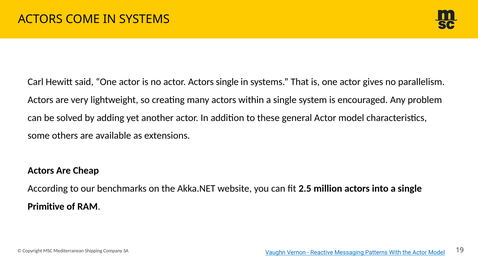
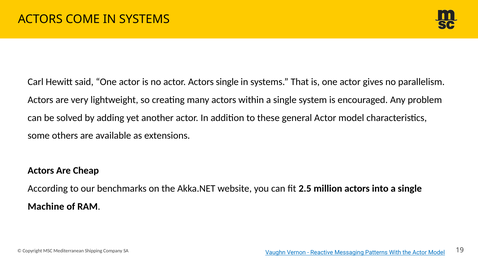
Primitive: Primitive -> Machine
